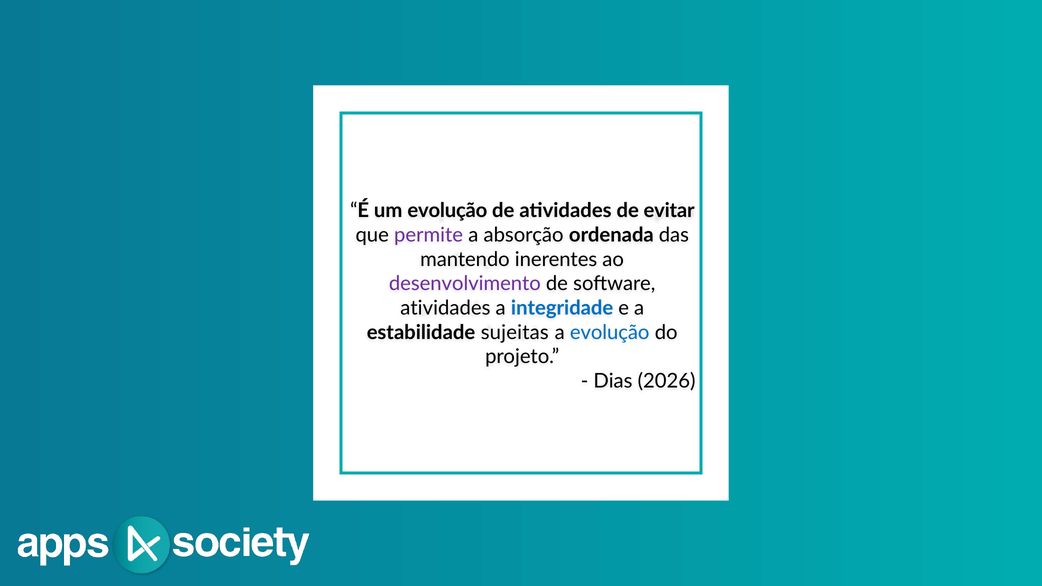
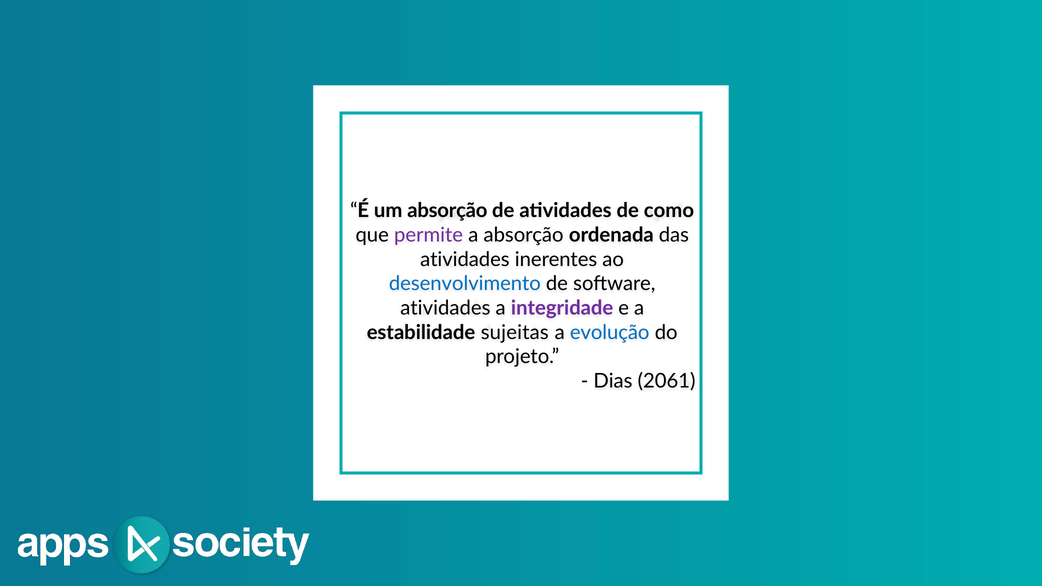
um evolução: evolução -> absorção
evitar: evitar -> como
mantendo at (465, 259): mantendo -> atividades
desenvolvimento colour: purple -> blue
integridade colour: blue -> purple
2026: 2026 -> 2061
